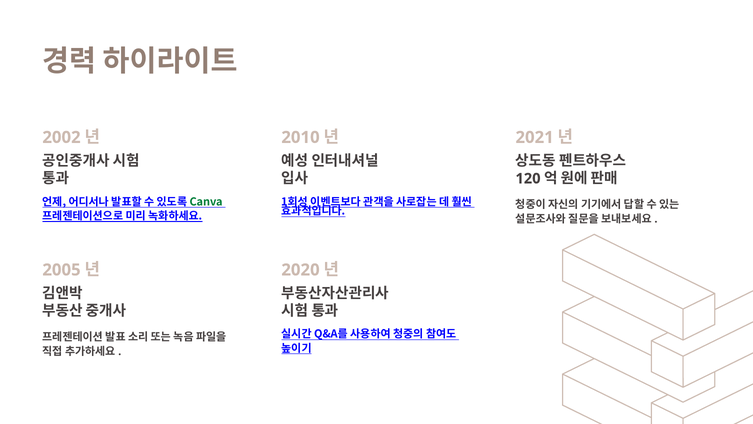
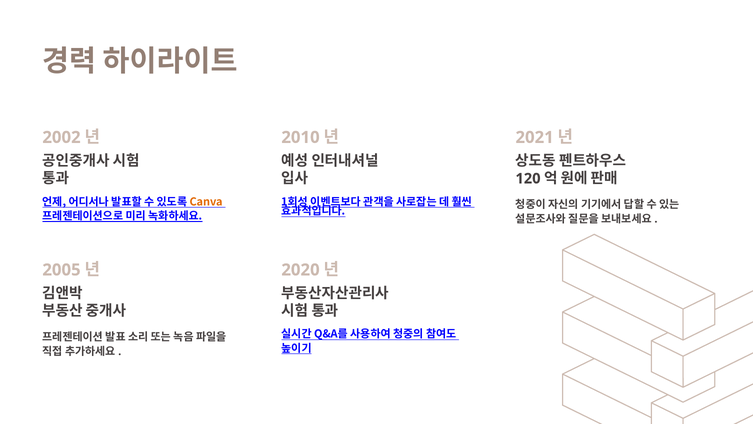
Canva colour: green -> orange
